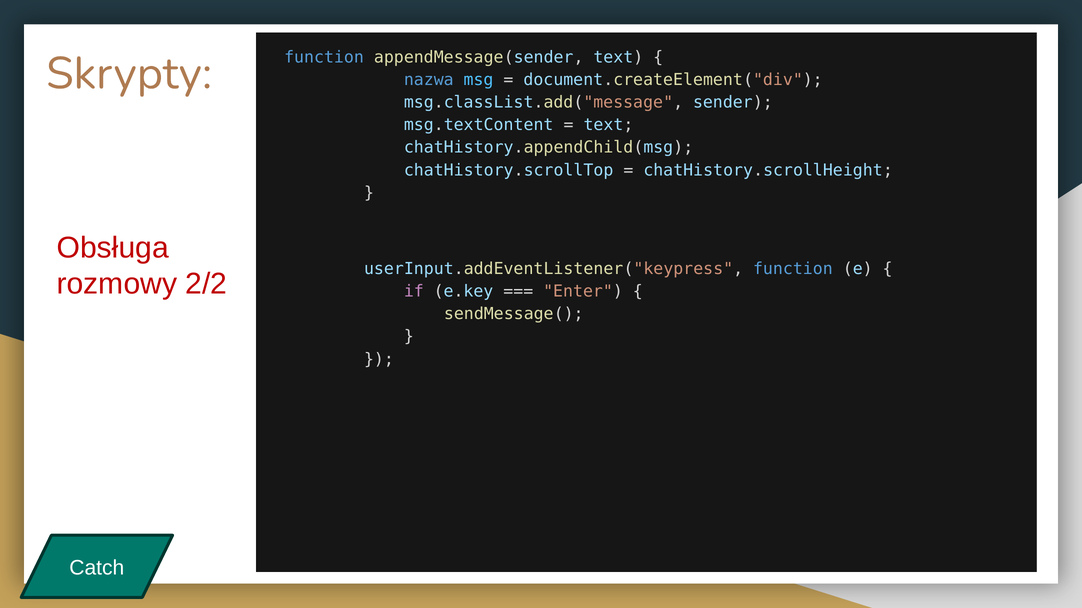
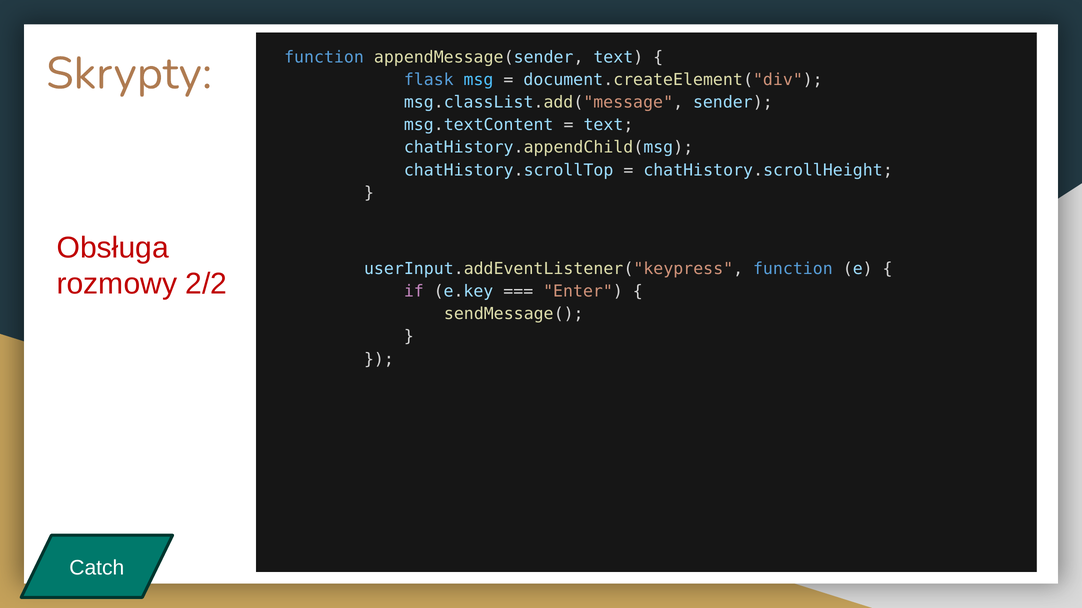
nazwa: nazwa -> flask
